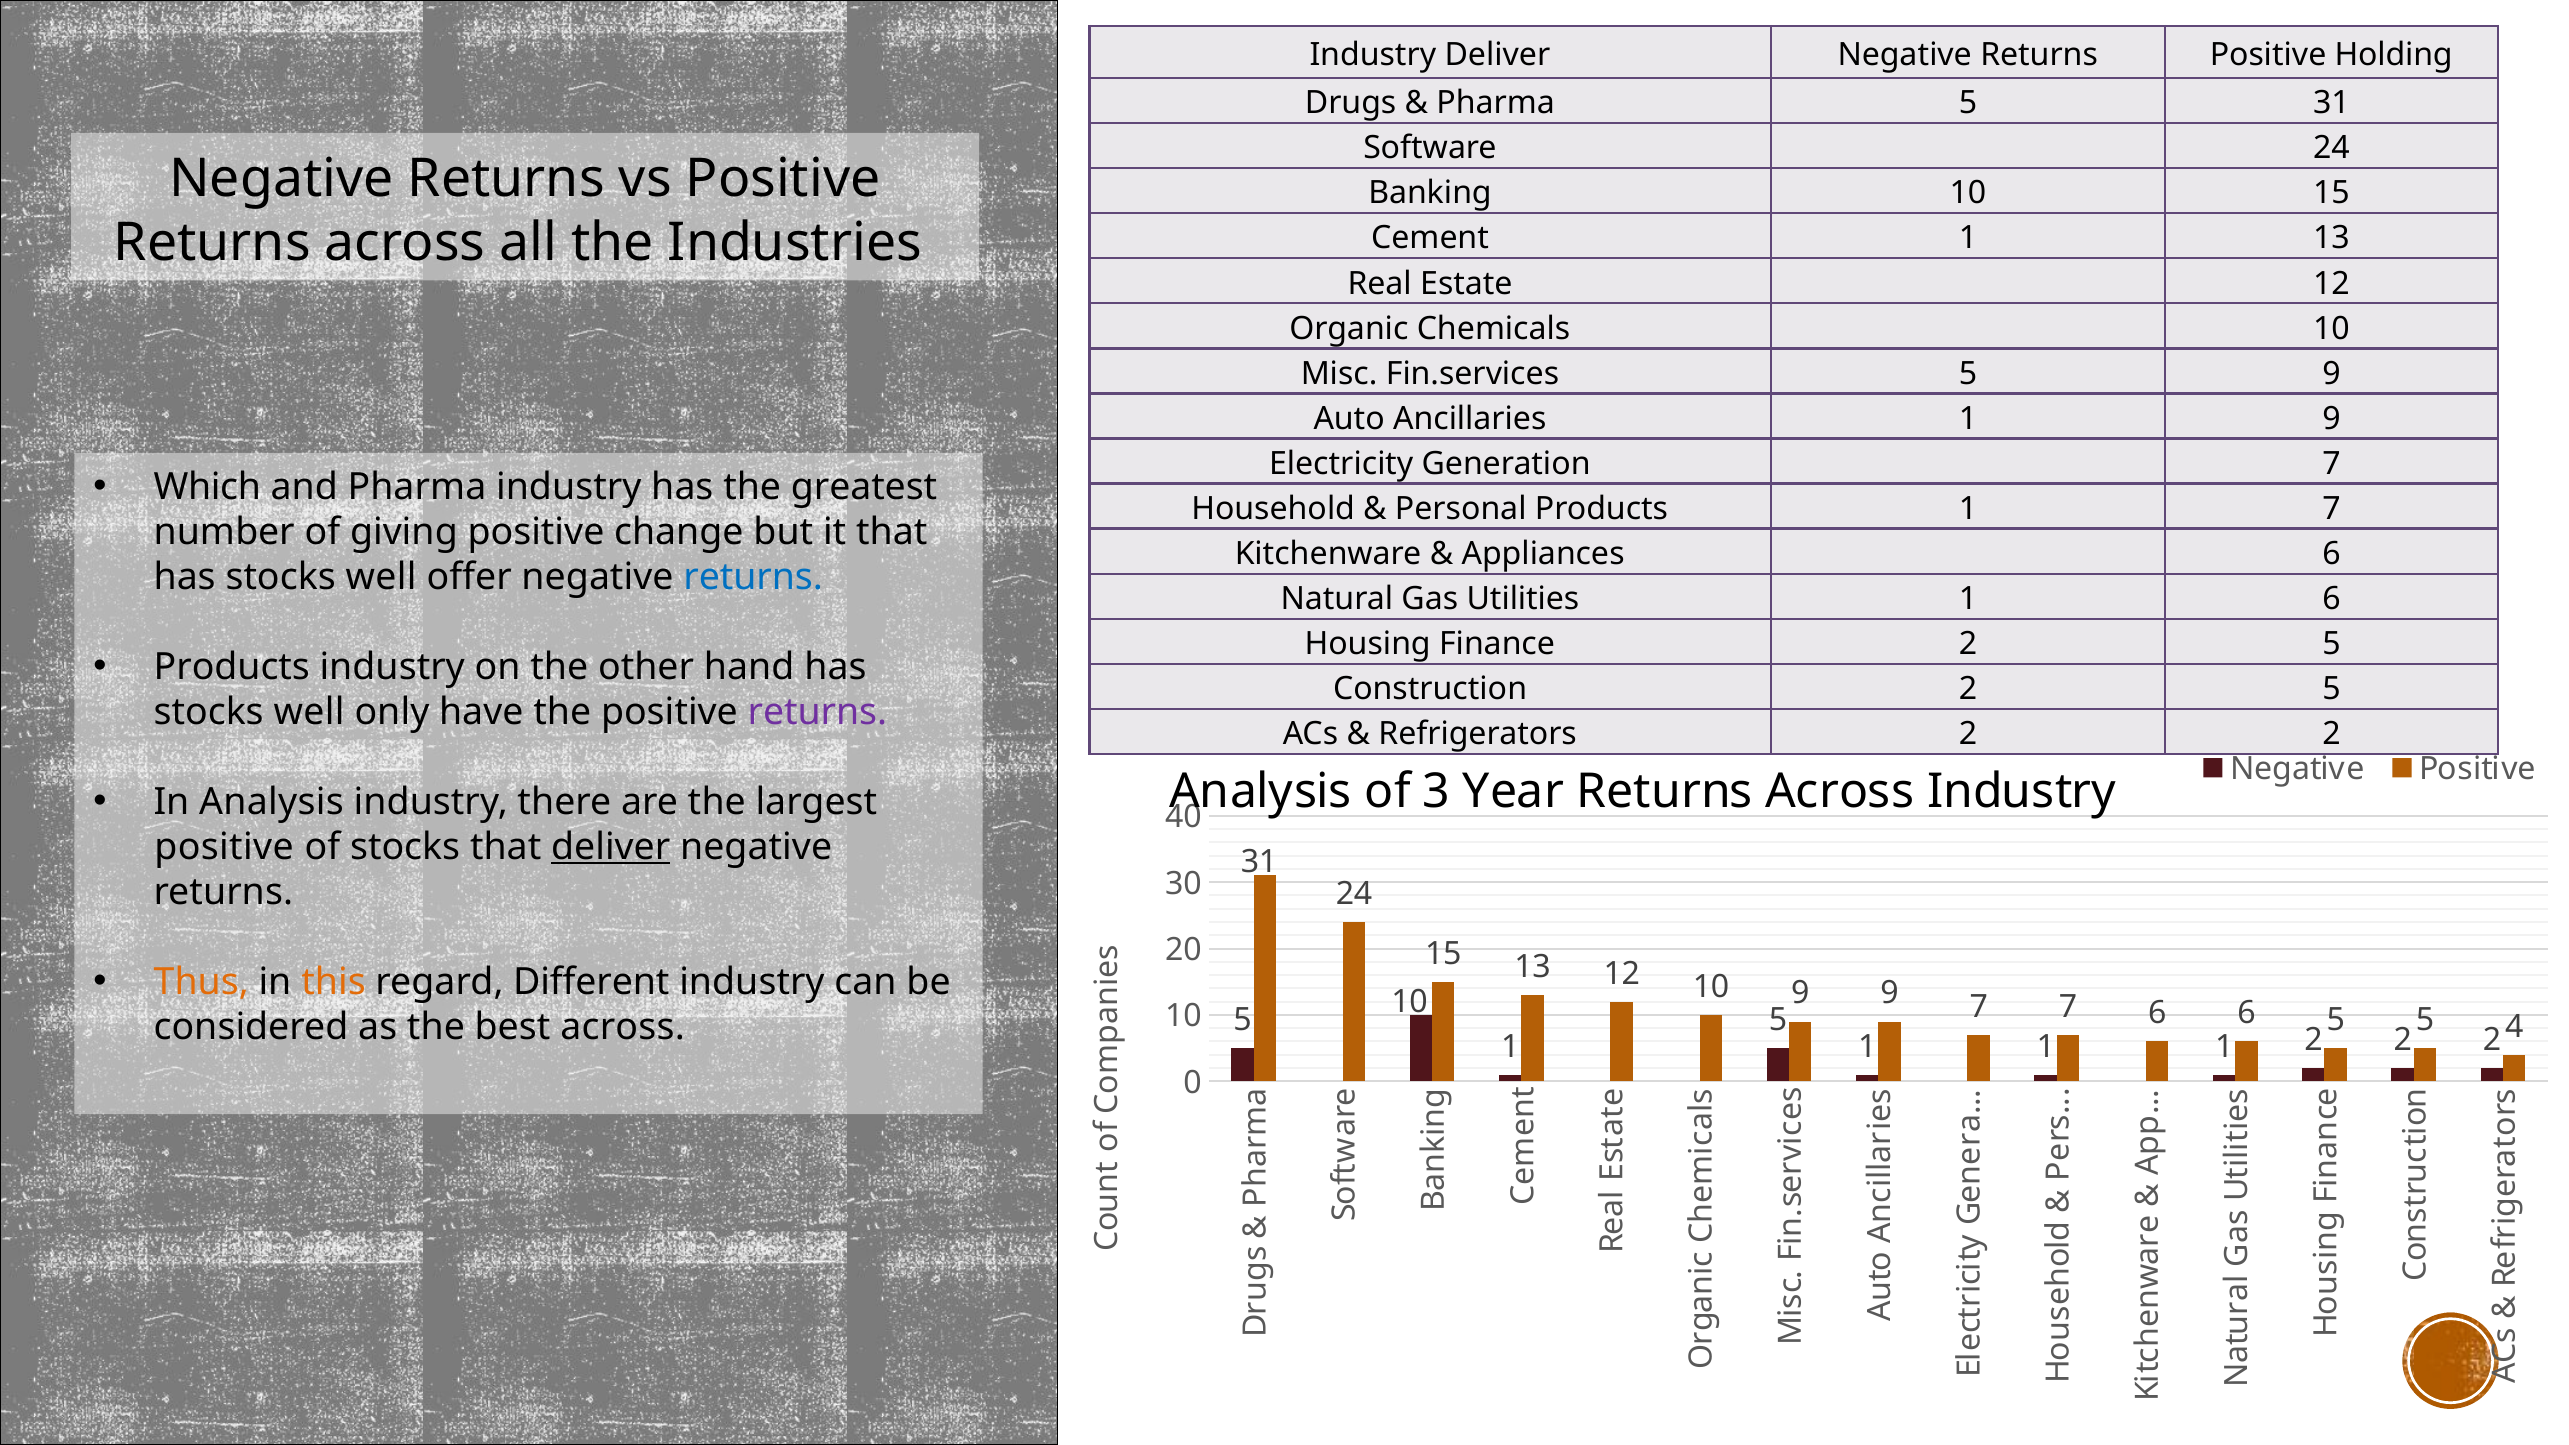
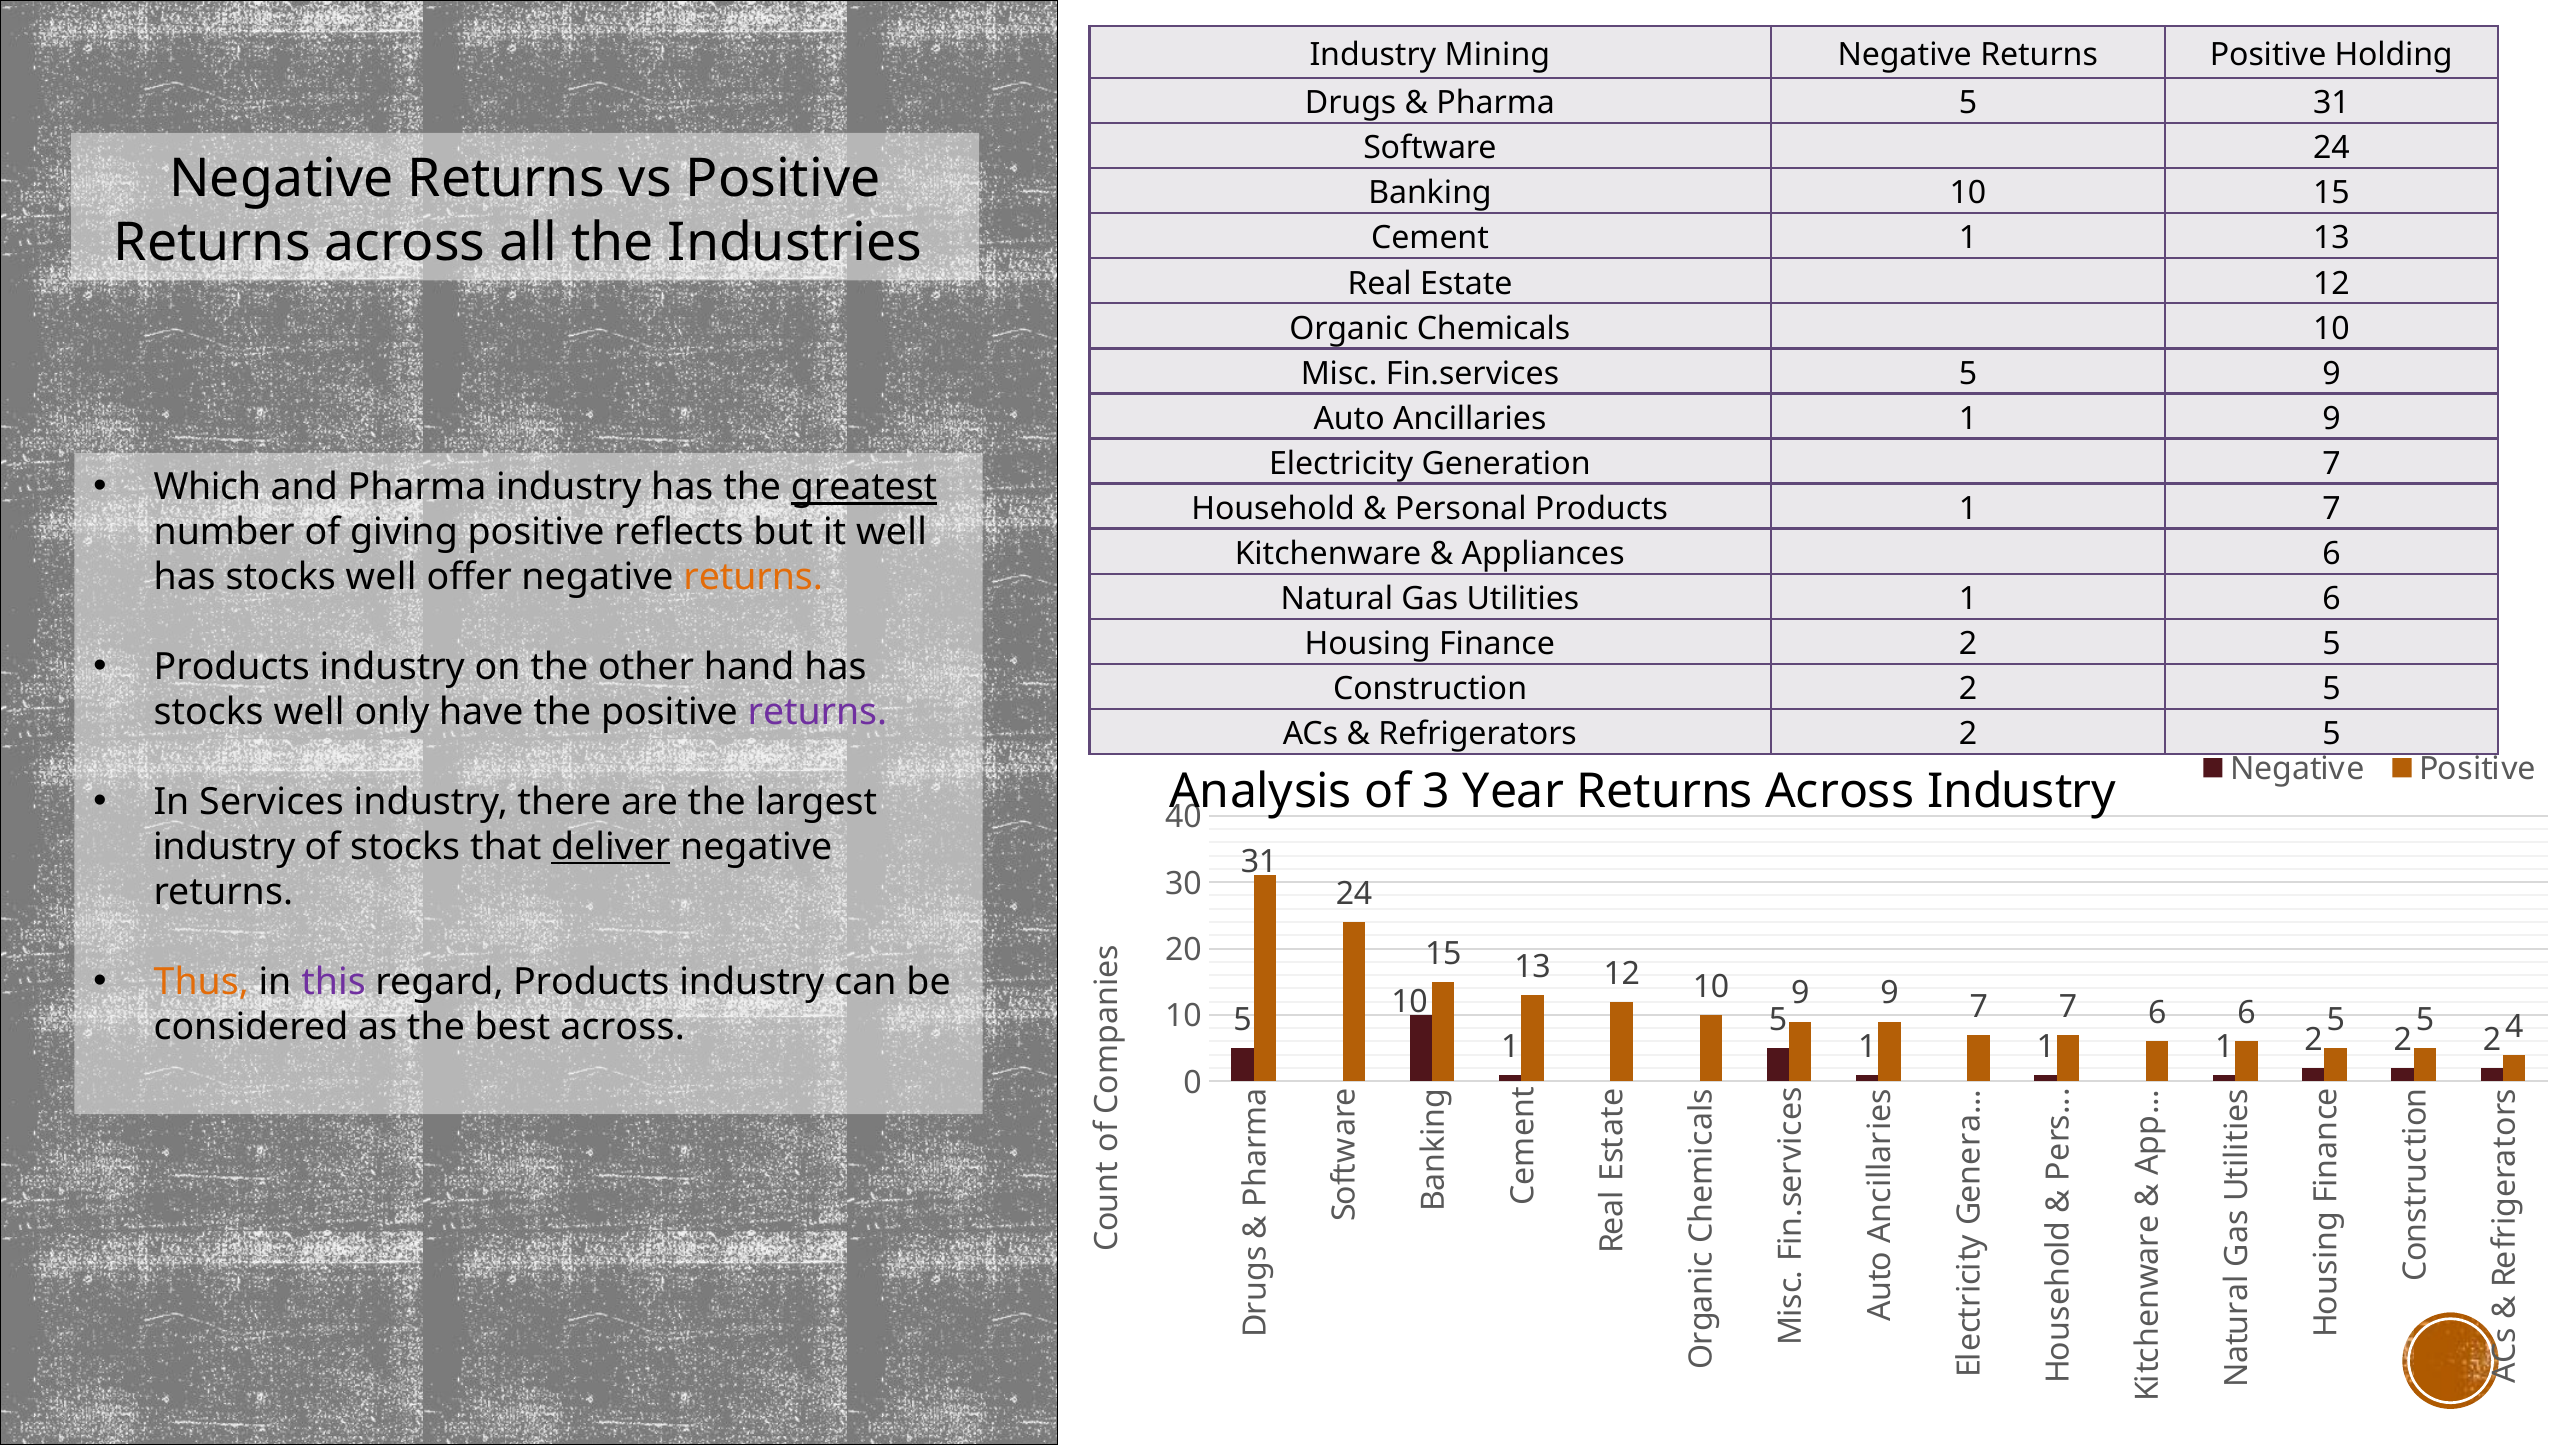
Industry Deliver: Deliver -> Mining
greatest underline: none -> present
change: change -> reflects
it that: that -> well
returns at (753, 577) colour: blue -> orange
Refrigerators 2 2: 2 -> 5
In Analysis: Analysis -> Services
positive at (224, 847): positive -> industry
this colour: orange -> purple
regard Different: Different -> Products
